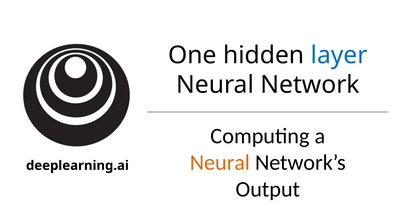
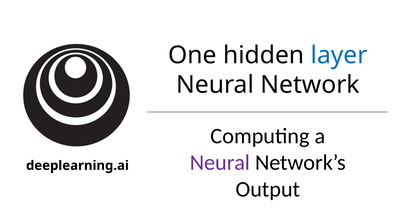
Neural at (220, 163) colour: orange -> purple
